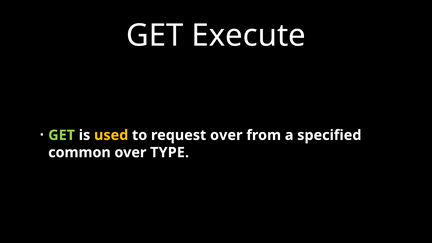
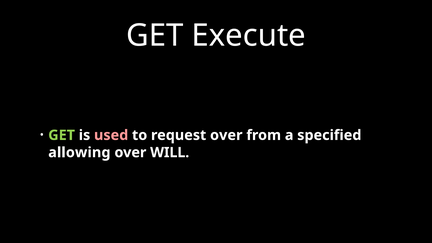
used colour: yellow -> pink
common: common -> allowing
TYPE: TYPE -> WILL
